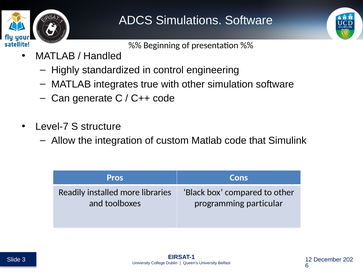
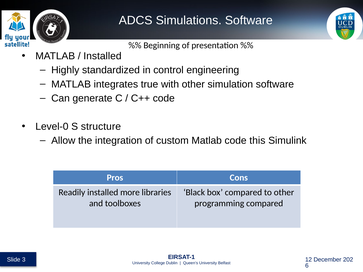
Handled at (102, 56): Handled -> Installed
Level-7: Level-7 -> Level-0
that: that -> this
programming particular: particular -> compared
